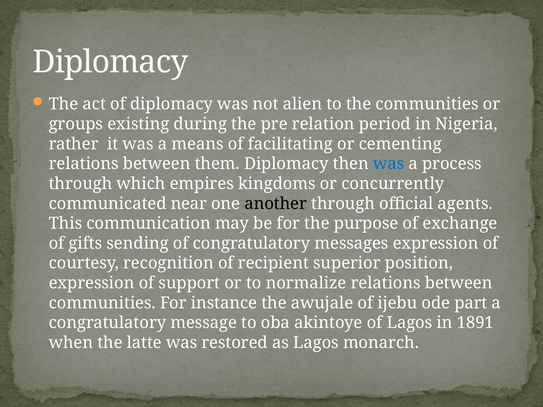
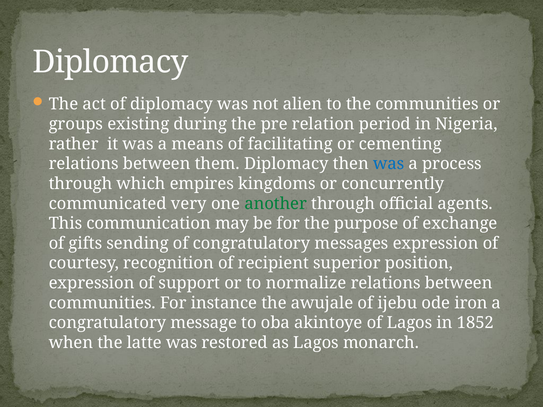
near: near -> very
another colour: black -> green
part: part -> iron
1891: 1891 -> 1852
